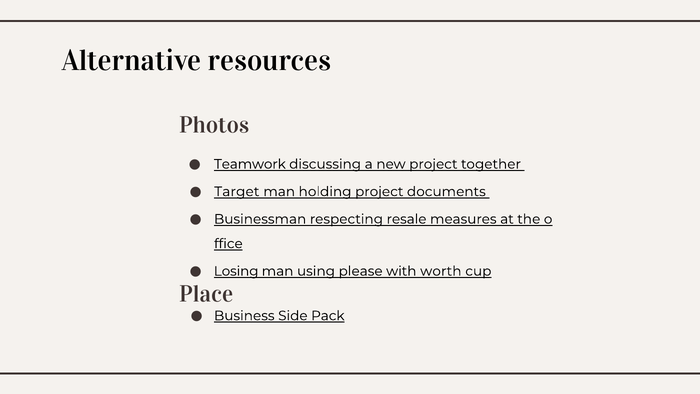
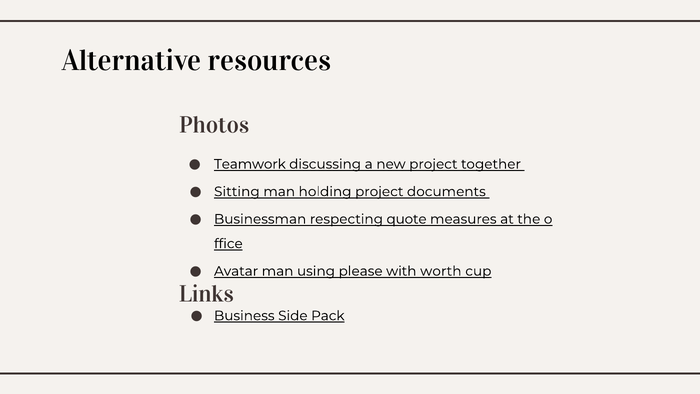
Target: Target -> Sitting
resale: resale -> quote
Losing: Losing -> Avatar
Place: Place -> Links
